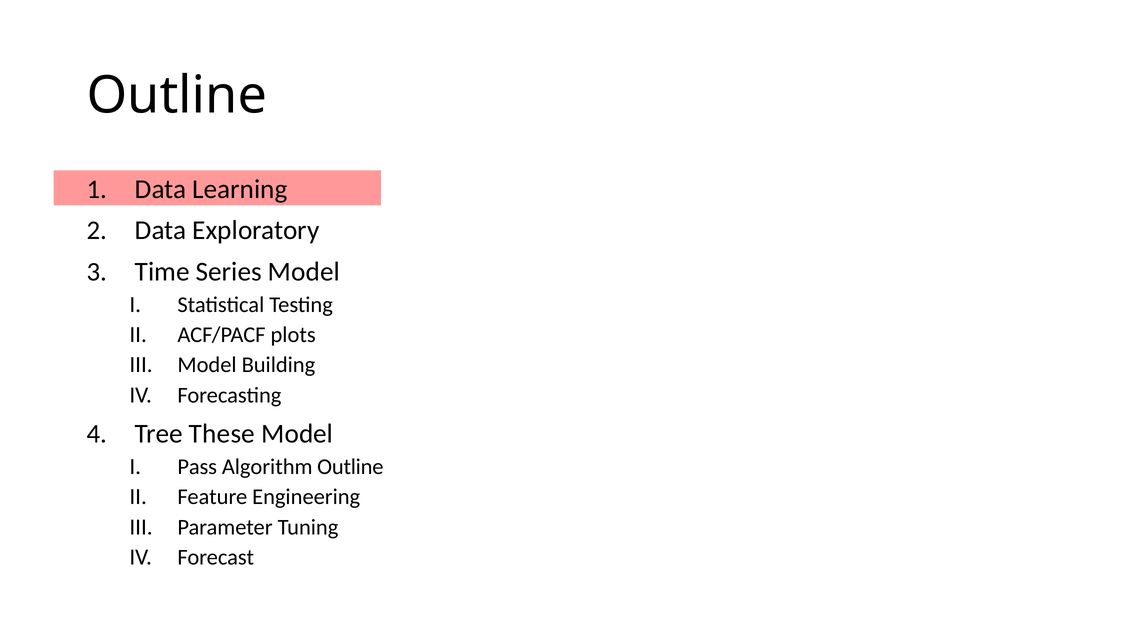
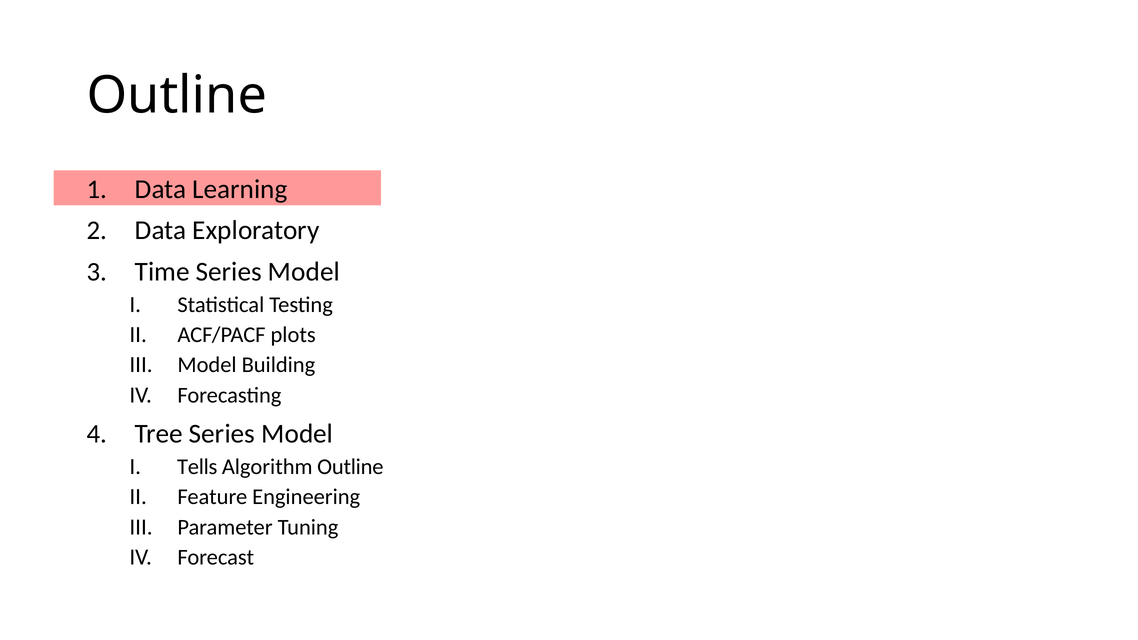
Tree These: These -> Series
Pass: Pass -> Tells
